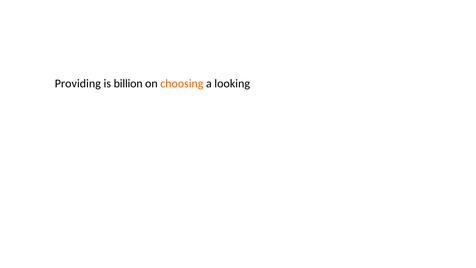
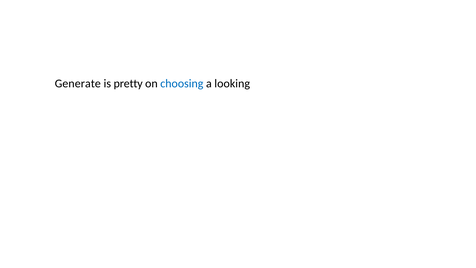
Providing: Providing -> Generate
billion: billion -> pretty
choosing colour: orange -> blue
